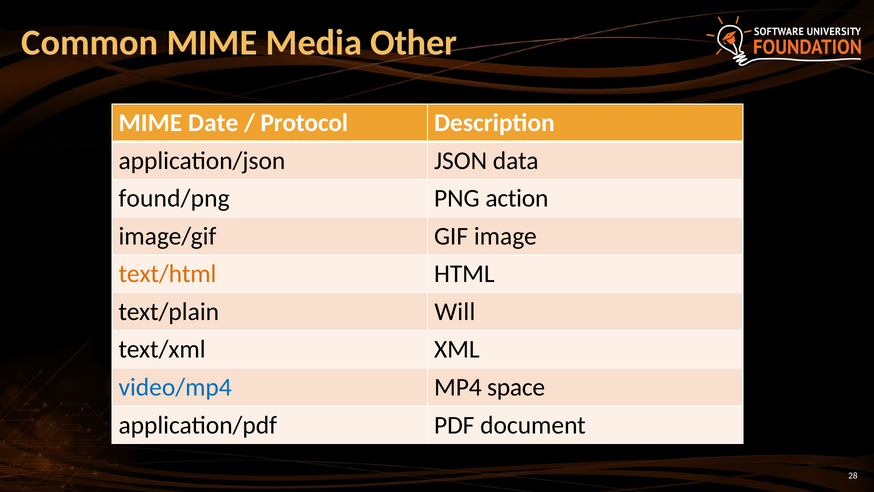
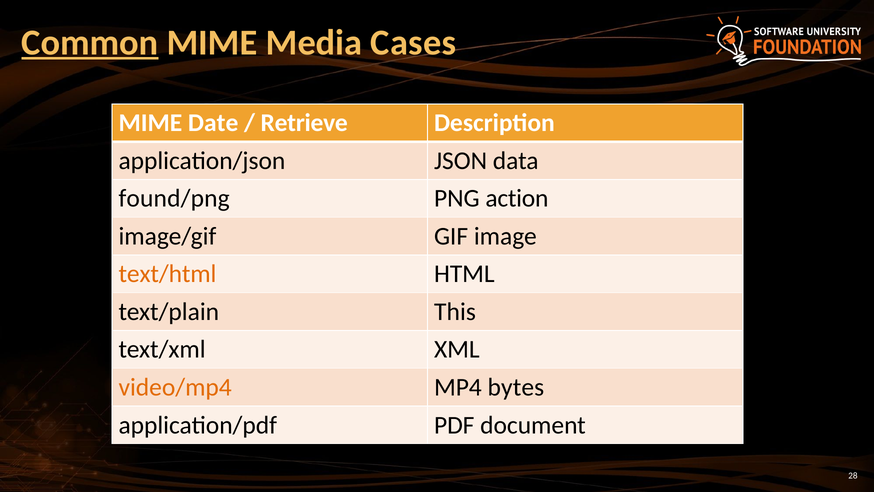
Common underline: none -> present
Other: Other -> Cases
Protocol: Protocol -> Retrieve
Will: Will -> This
video/mp4 colour: blue -> orange
space: space -> bytes
